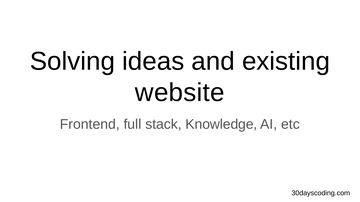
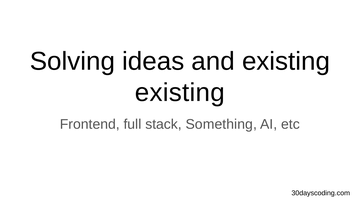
website at (180, 93): website -> existing
Knowledge: Knowledge -> Something
